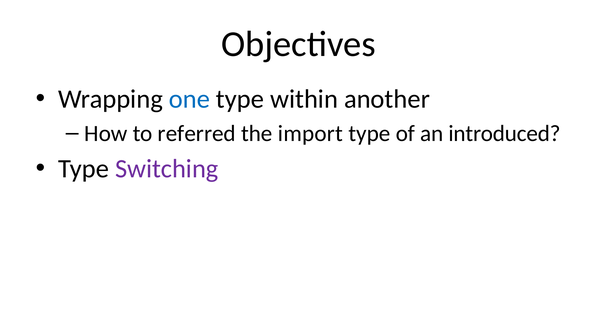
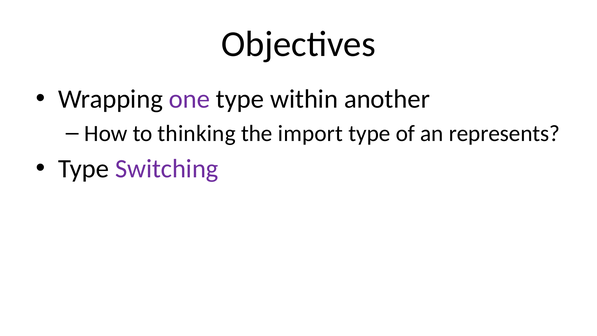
one colour: blue -> purple
referred: referred -> thinking
introduced: introduced -> represents
